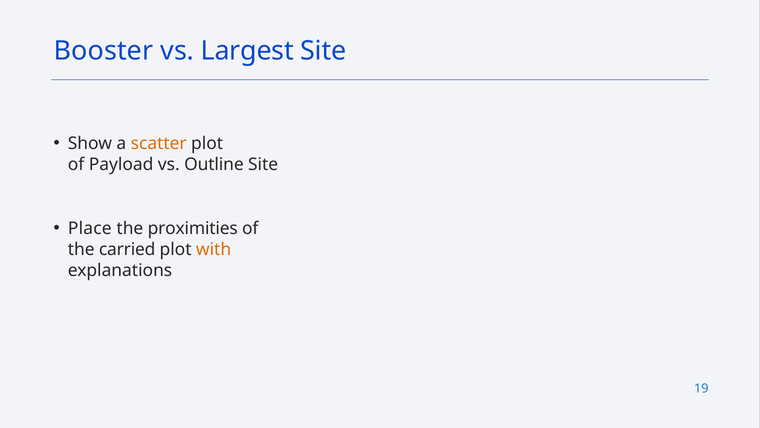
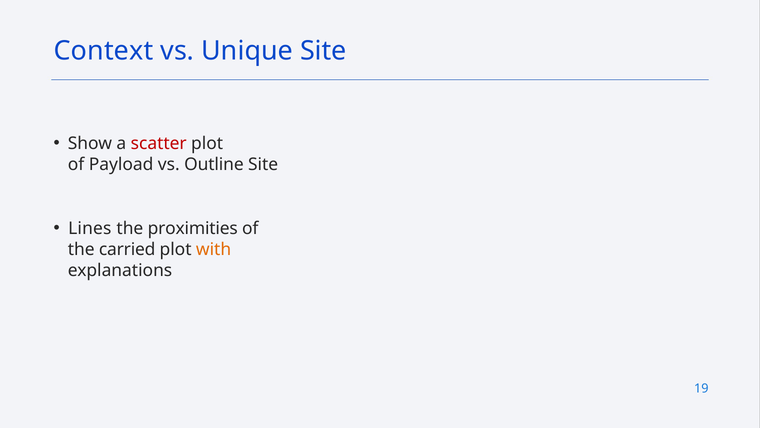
Booster: Booster -> Context
Largest: Largest -> Unique
scatter colour: orange -> red
Place: Place -> Lines
